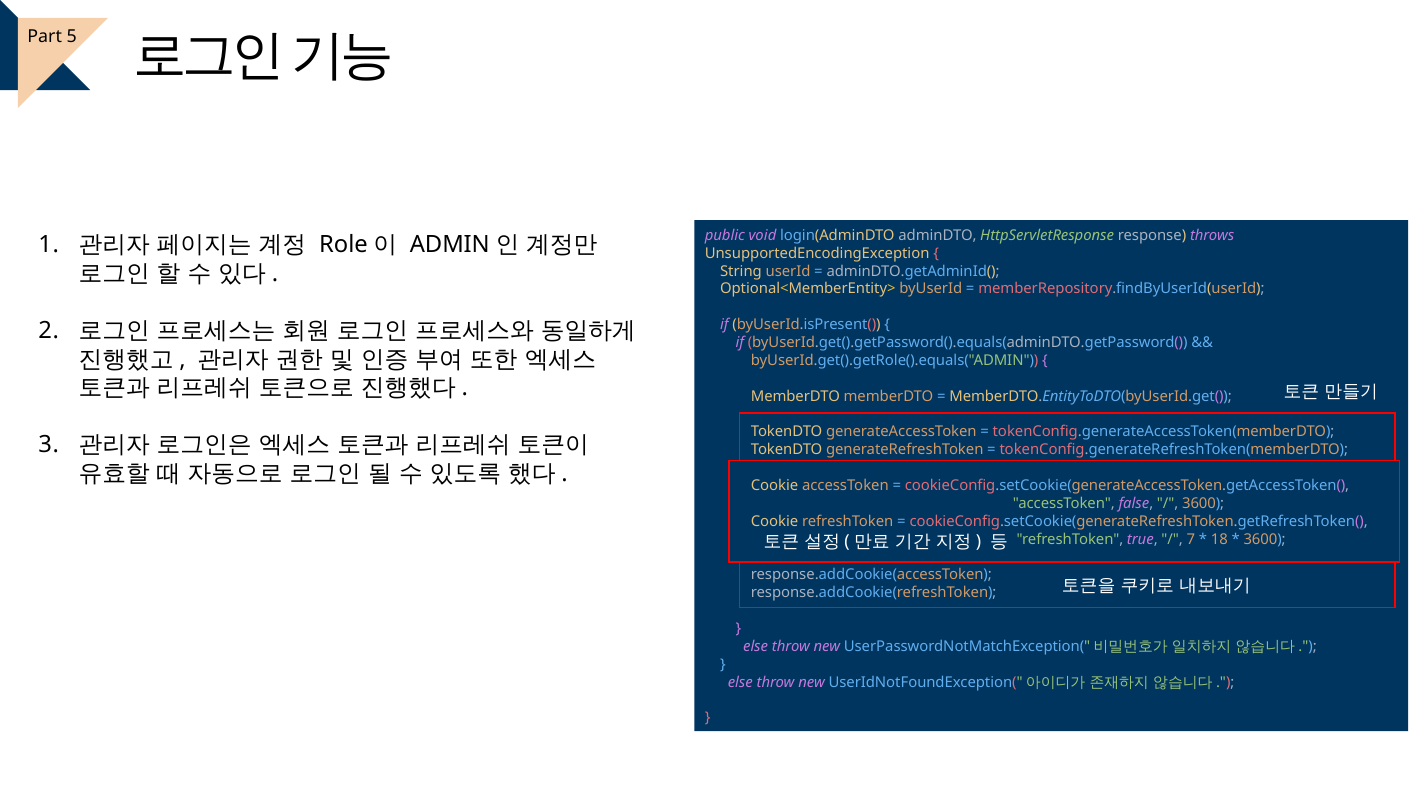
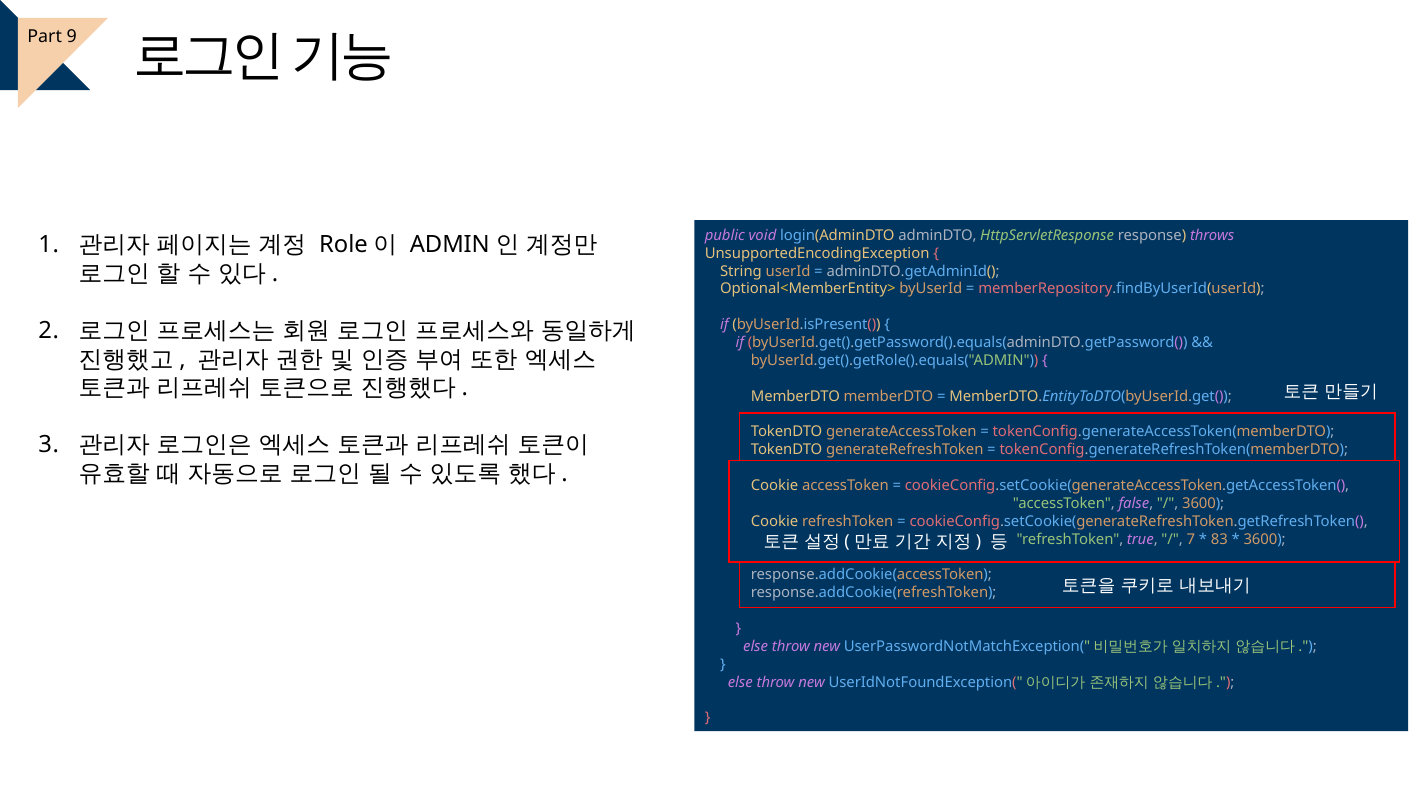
5: 5 -> 9
18: 18 -> 83
